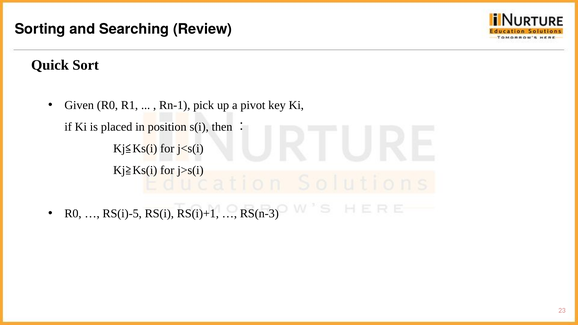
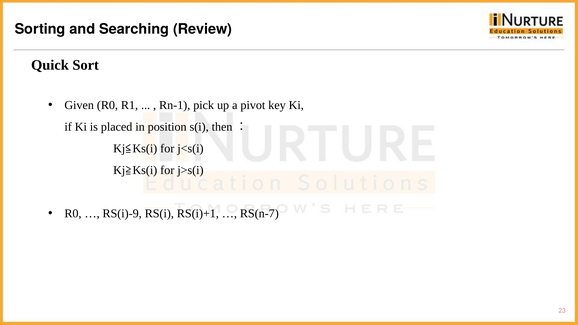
RS(i)-5: RS(i)-5 -> RS(i)-9
RS(n-3: RS(n-3 -> RS(n-7
